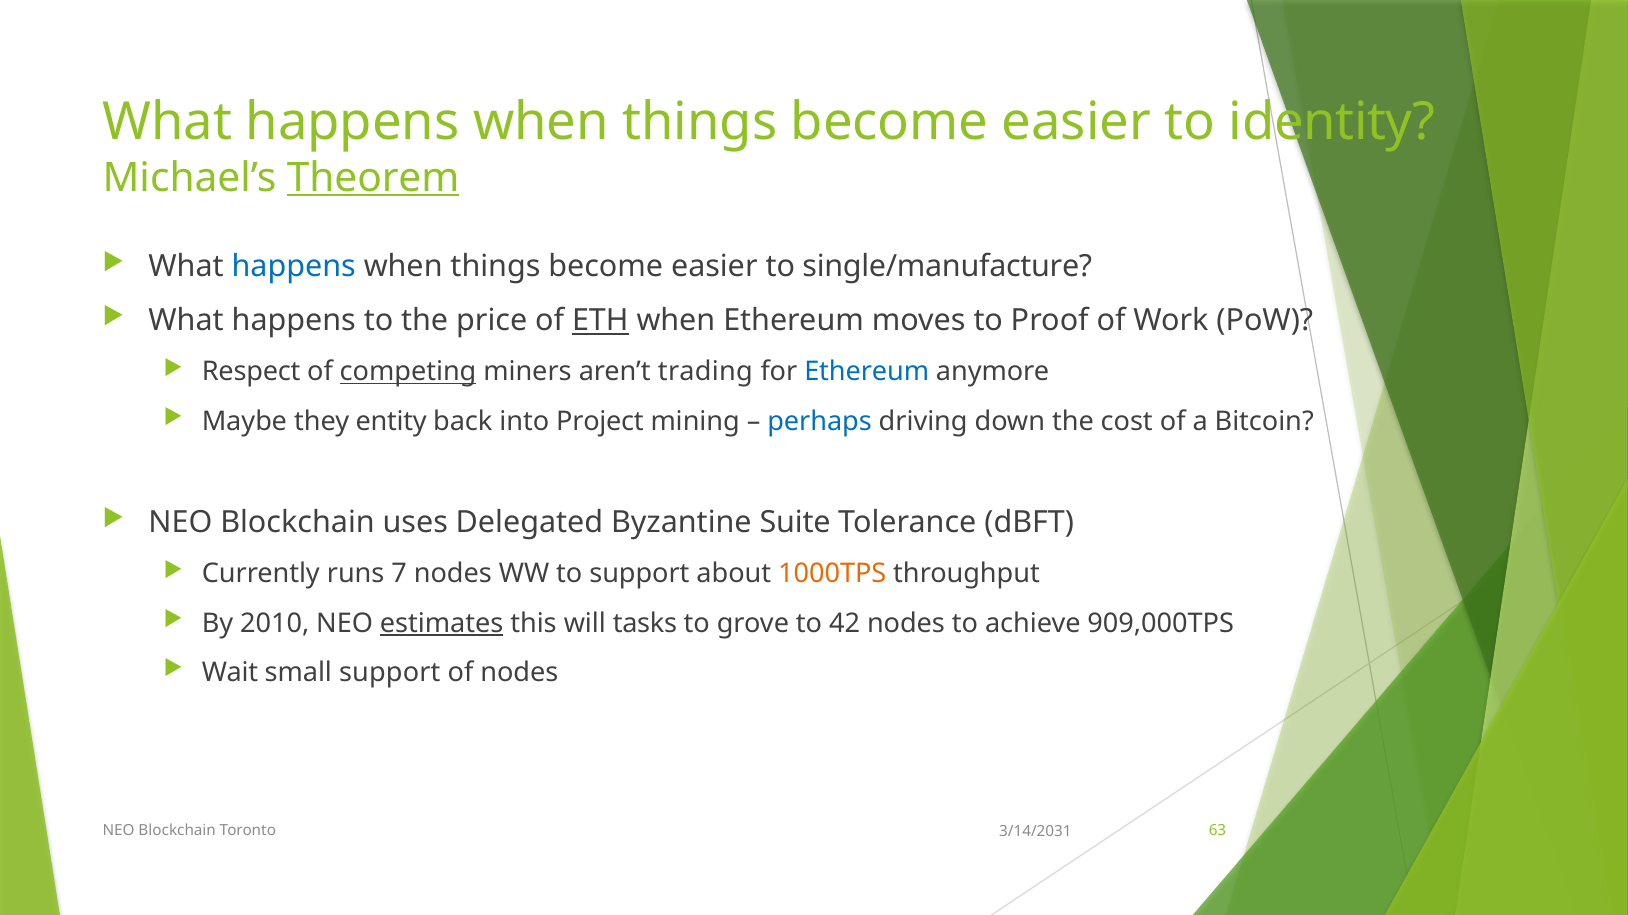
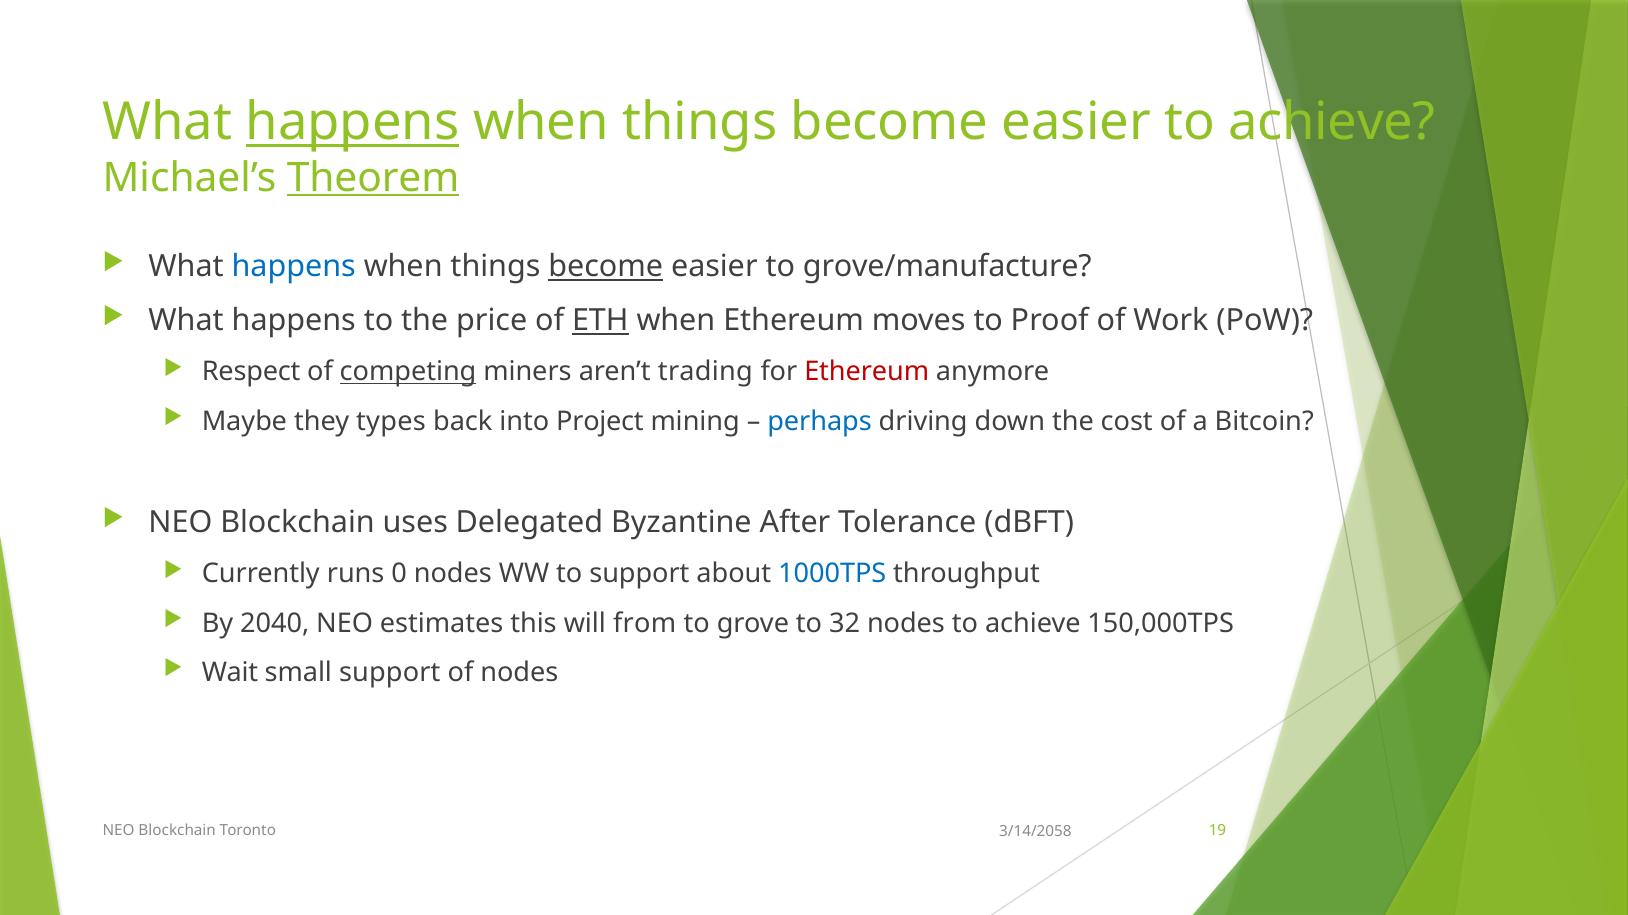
happens at (353, 123) underline: none -> present
easier to identity: identity -> achieve
become at (606, 267) underline: none -> present
single/manufacture: single/manufacture -> grove/manufacture
Ethereum at (867, 372) colour: blue -> red
entity: entity -> types
Suite: Suite -> After
7: 7 -> 0
1000TPS colour: orange -> blue
2010: 2010 -> 2040
estimates underline: present -> none
tasks: tasks -> from
42: 42 -> 32
909,000TPS: 909,000TPS -> 150,000TPS
63: 63 -> 19
3/14/2031: 3/14/2031 -> 3/14/2058
